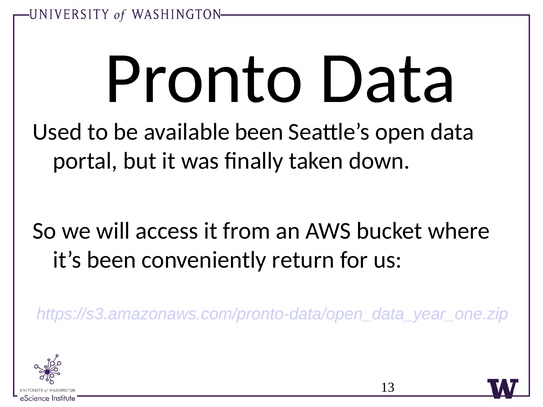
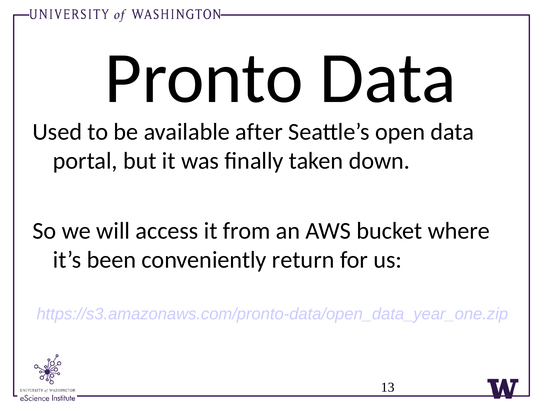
available been: been -> after
